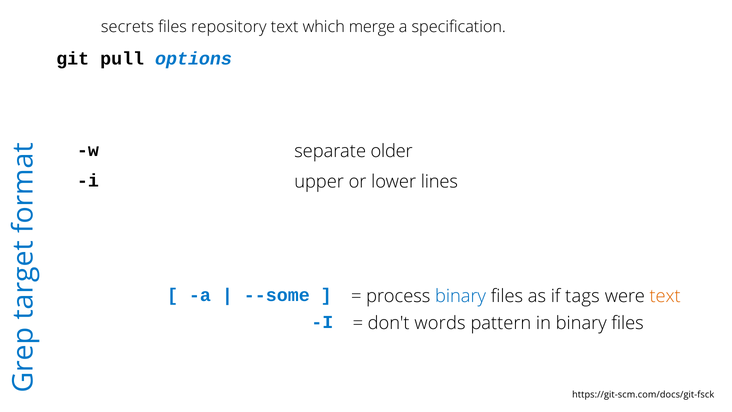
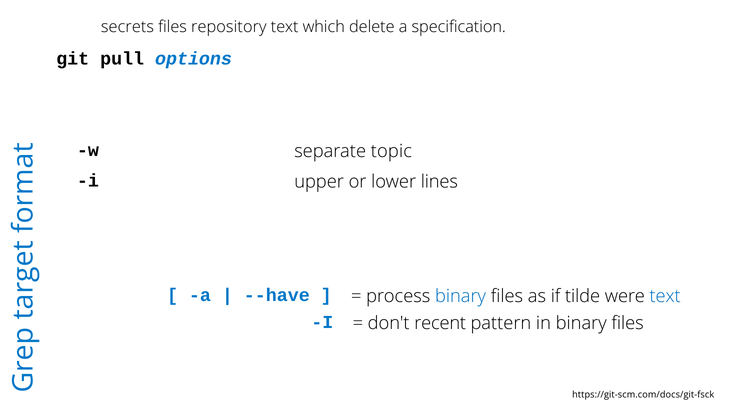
merge: merge -> delete
older: older -> topic
--some: --some -> --have
tags: tags -> tilde
text at (665, 296) colour: orange -> blue
words: words -> recent
